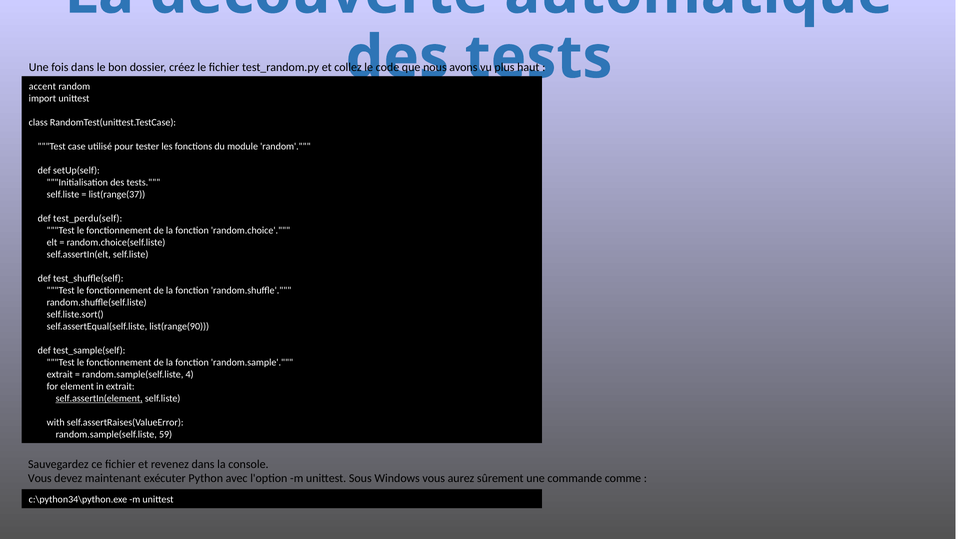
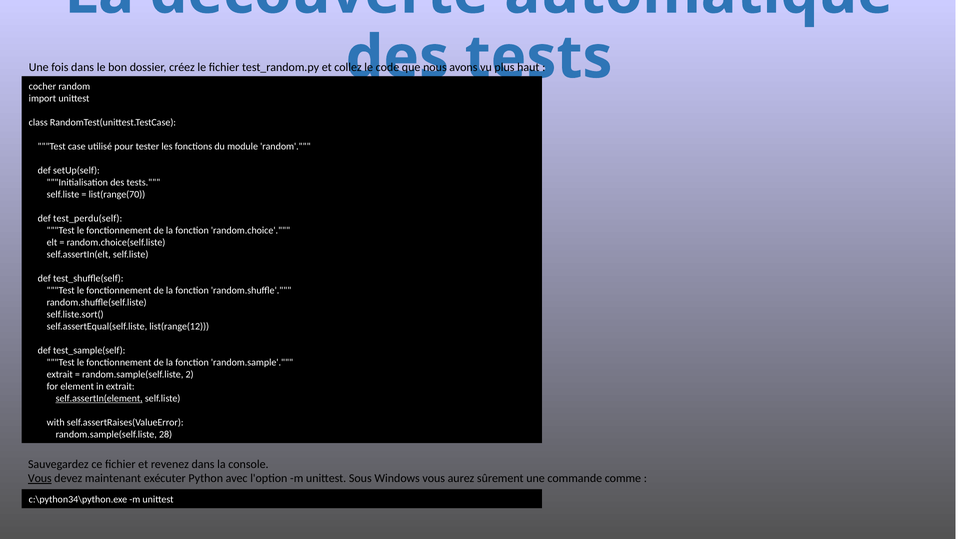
accent: accent -> cocher
list(range(37: list(range(37 -> list(range(70
list(range(90: list(range(90 -> list(range(12
4: 4 -> 2
59: 59 -> 28
Vous at (40, 478) underline: none -> present
